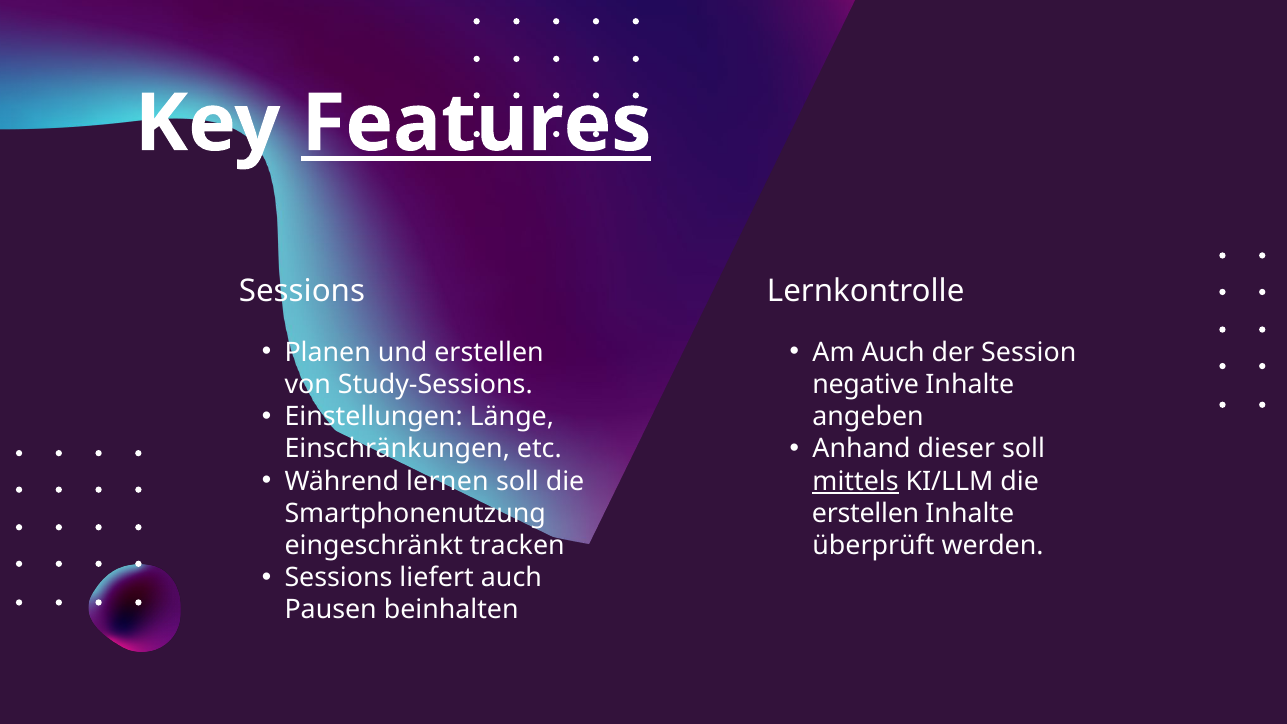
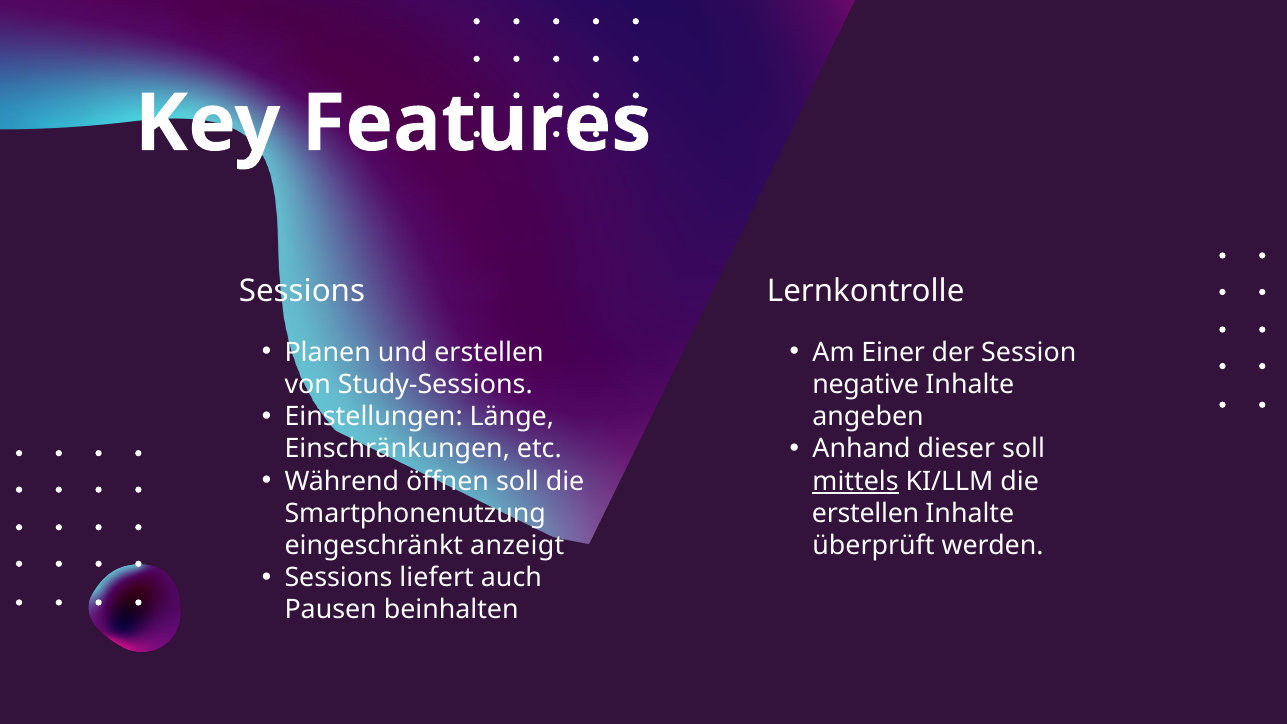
Features underline: present -> none
Am Auch: Auch -> Einer
lernen: lernen -> öffnen
tracken: tracken -> anzeigt
